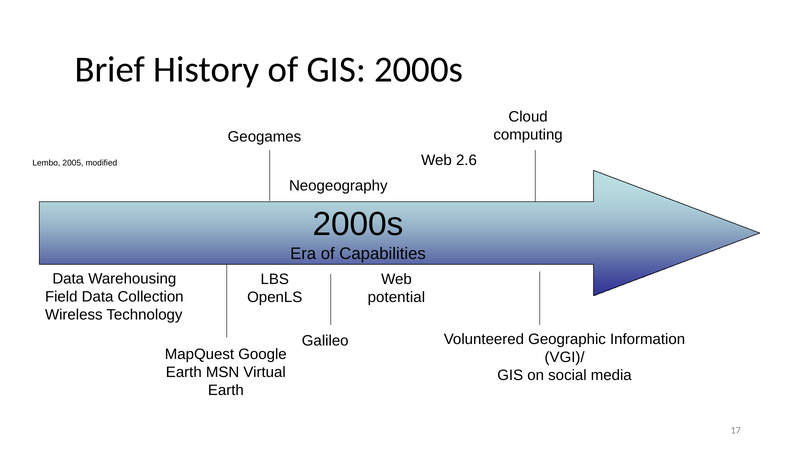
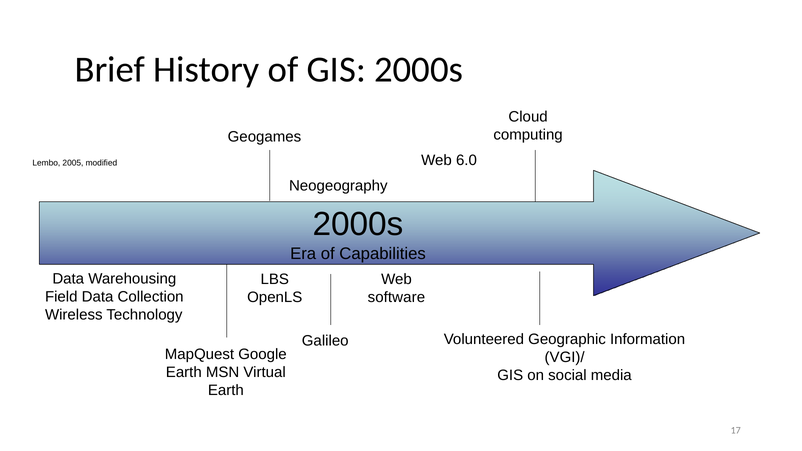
2.6: 2.6 -> 6.0
potential: potential -> software
